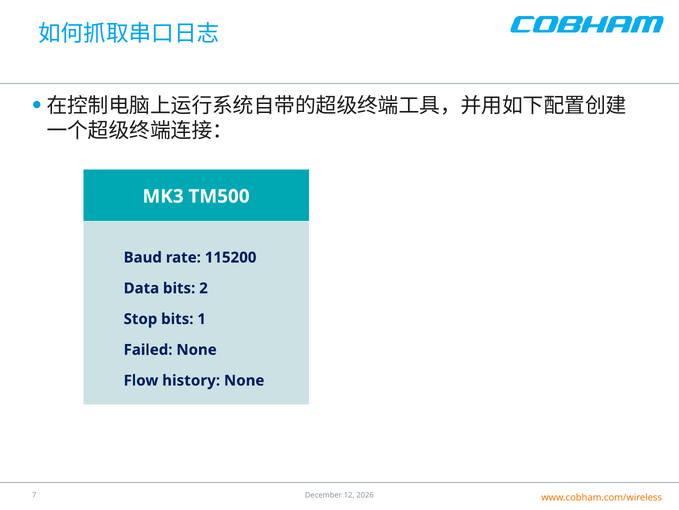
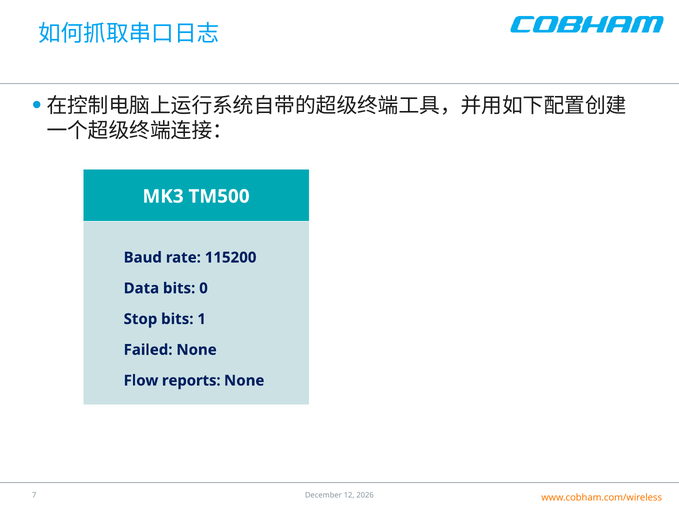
2: 2 -> 0
history: history -> reports
